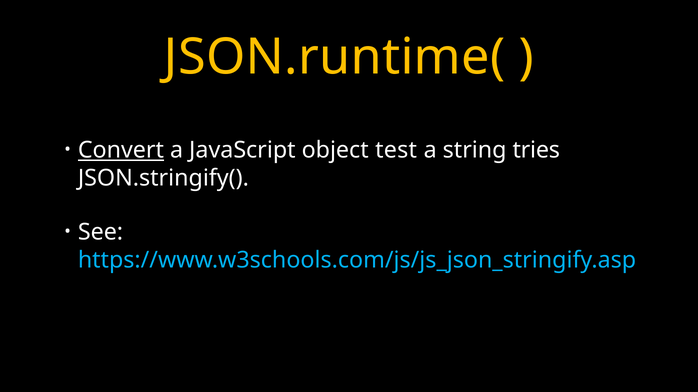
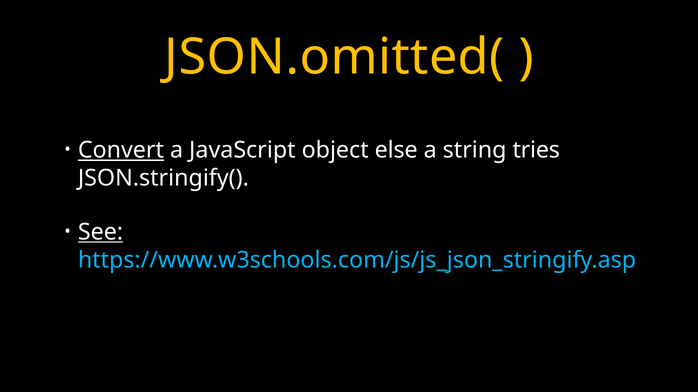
JSON.runtime(: JSON.runtime( -> JSON.omitted(
test: test -> else
See underline: none -> present
